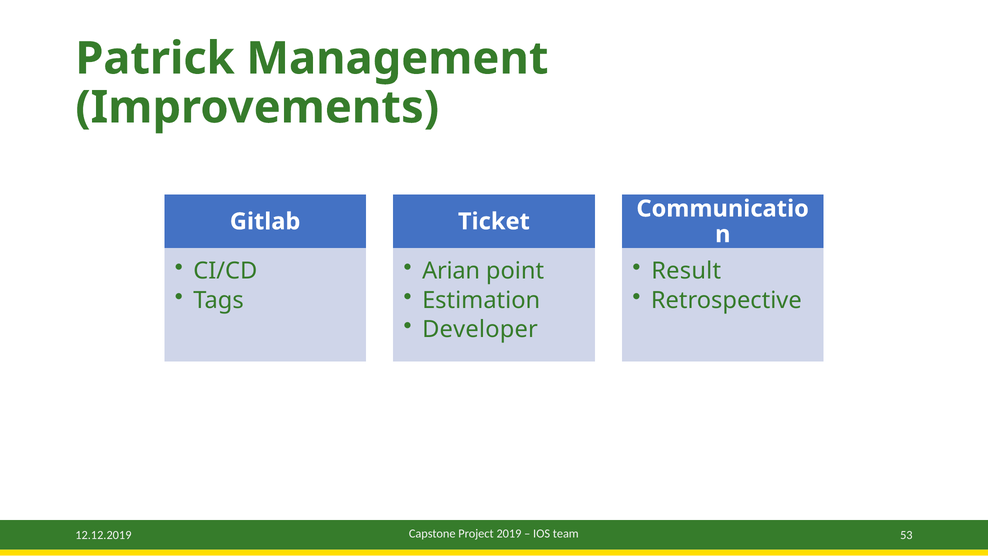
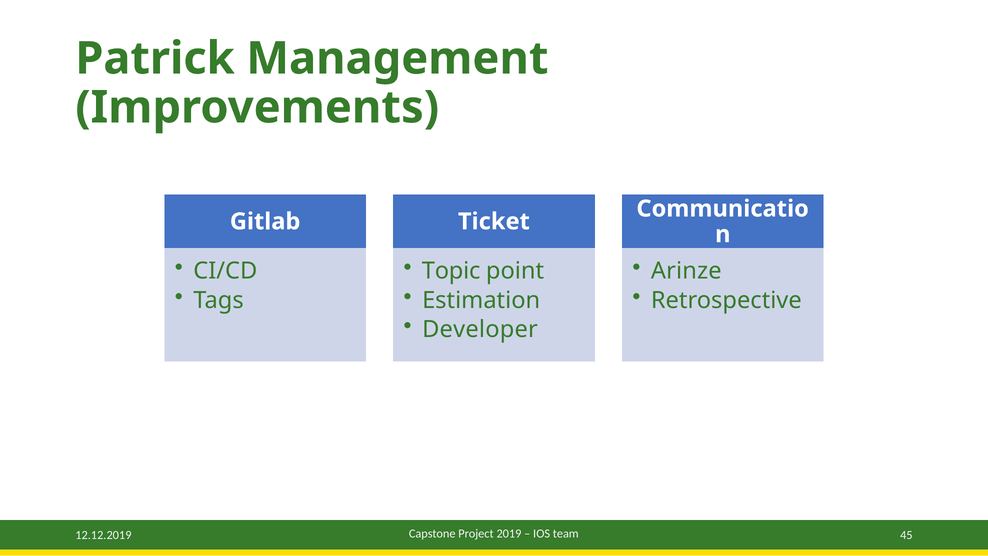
Arian: Arian -> Topic
Result: Result -> Arinze
53: 53 -> 45
